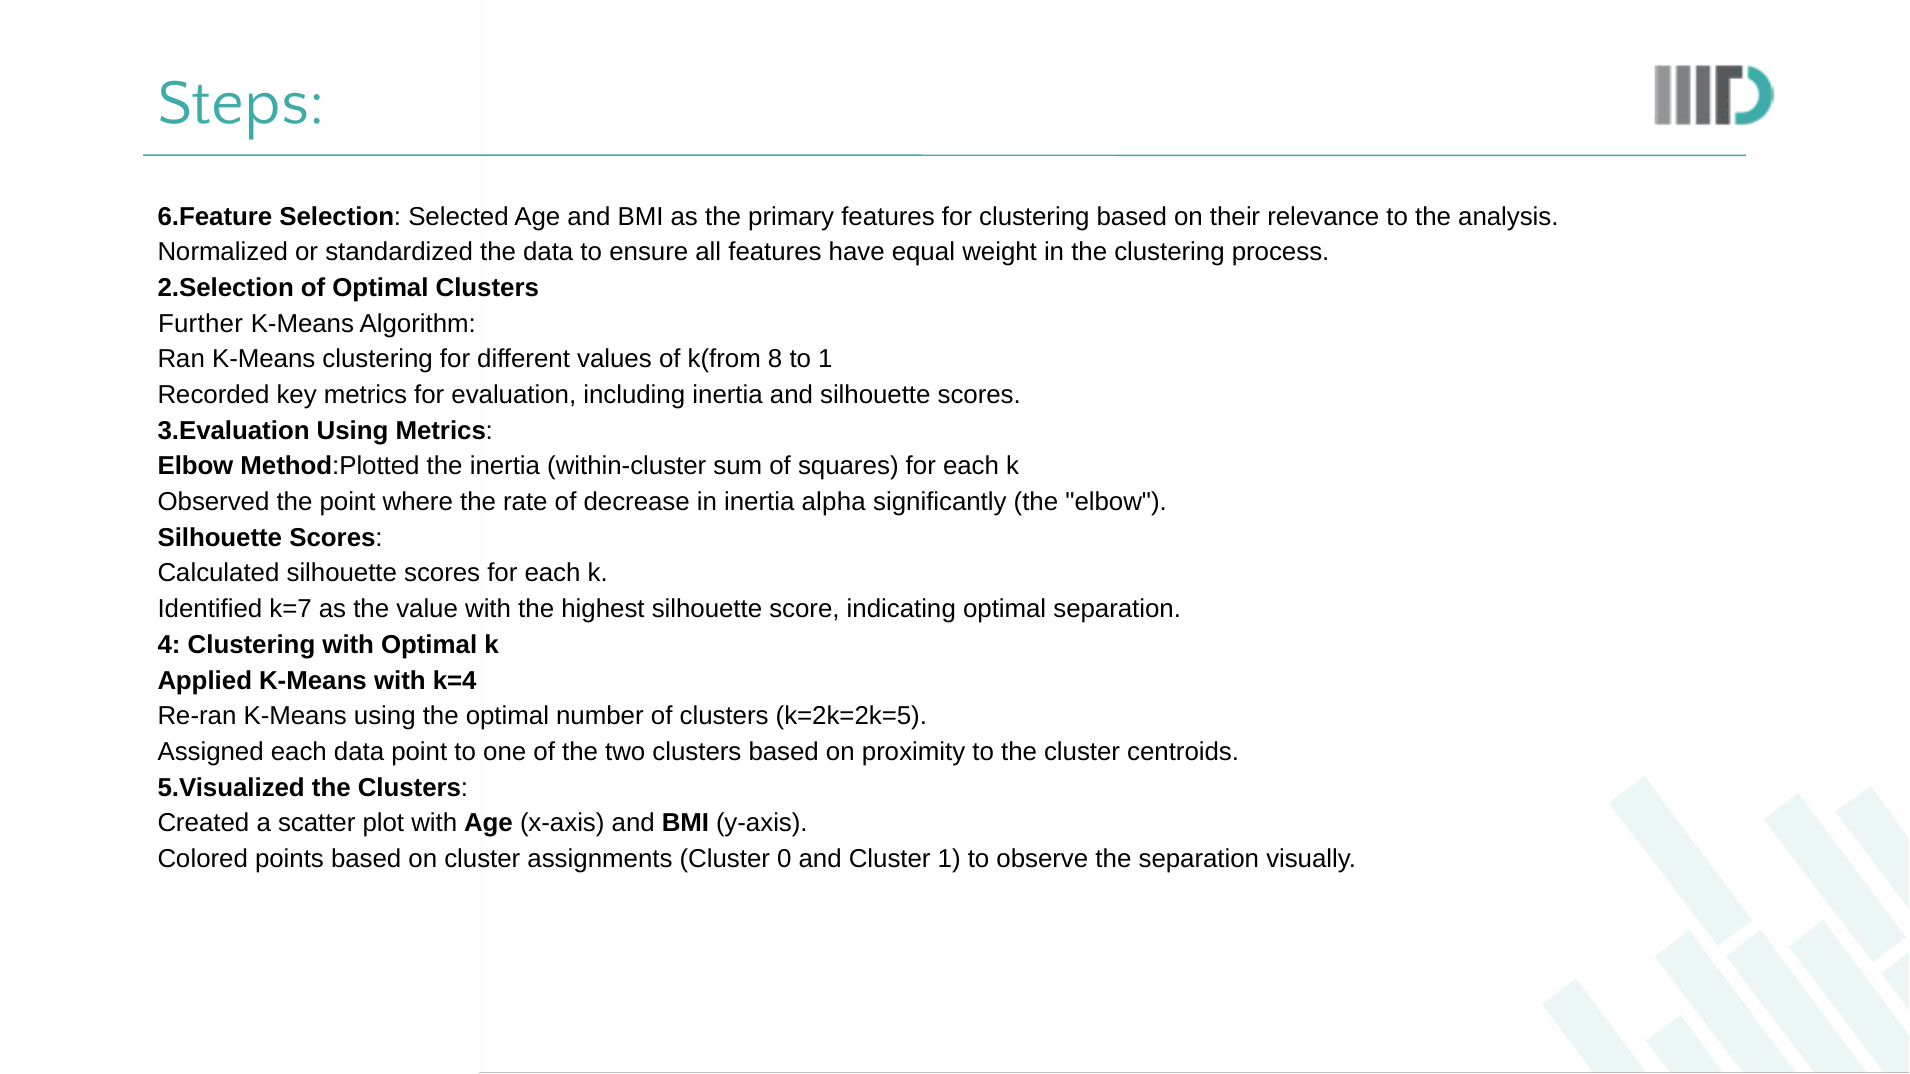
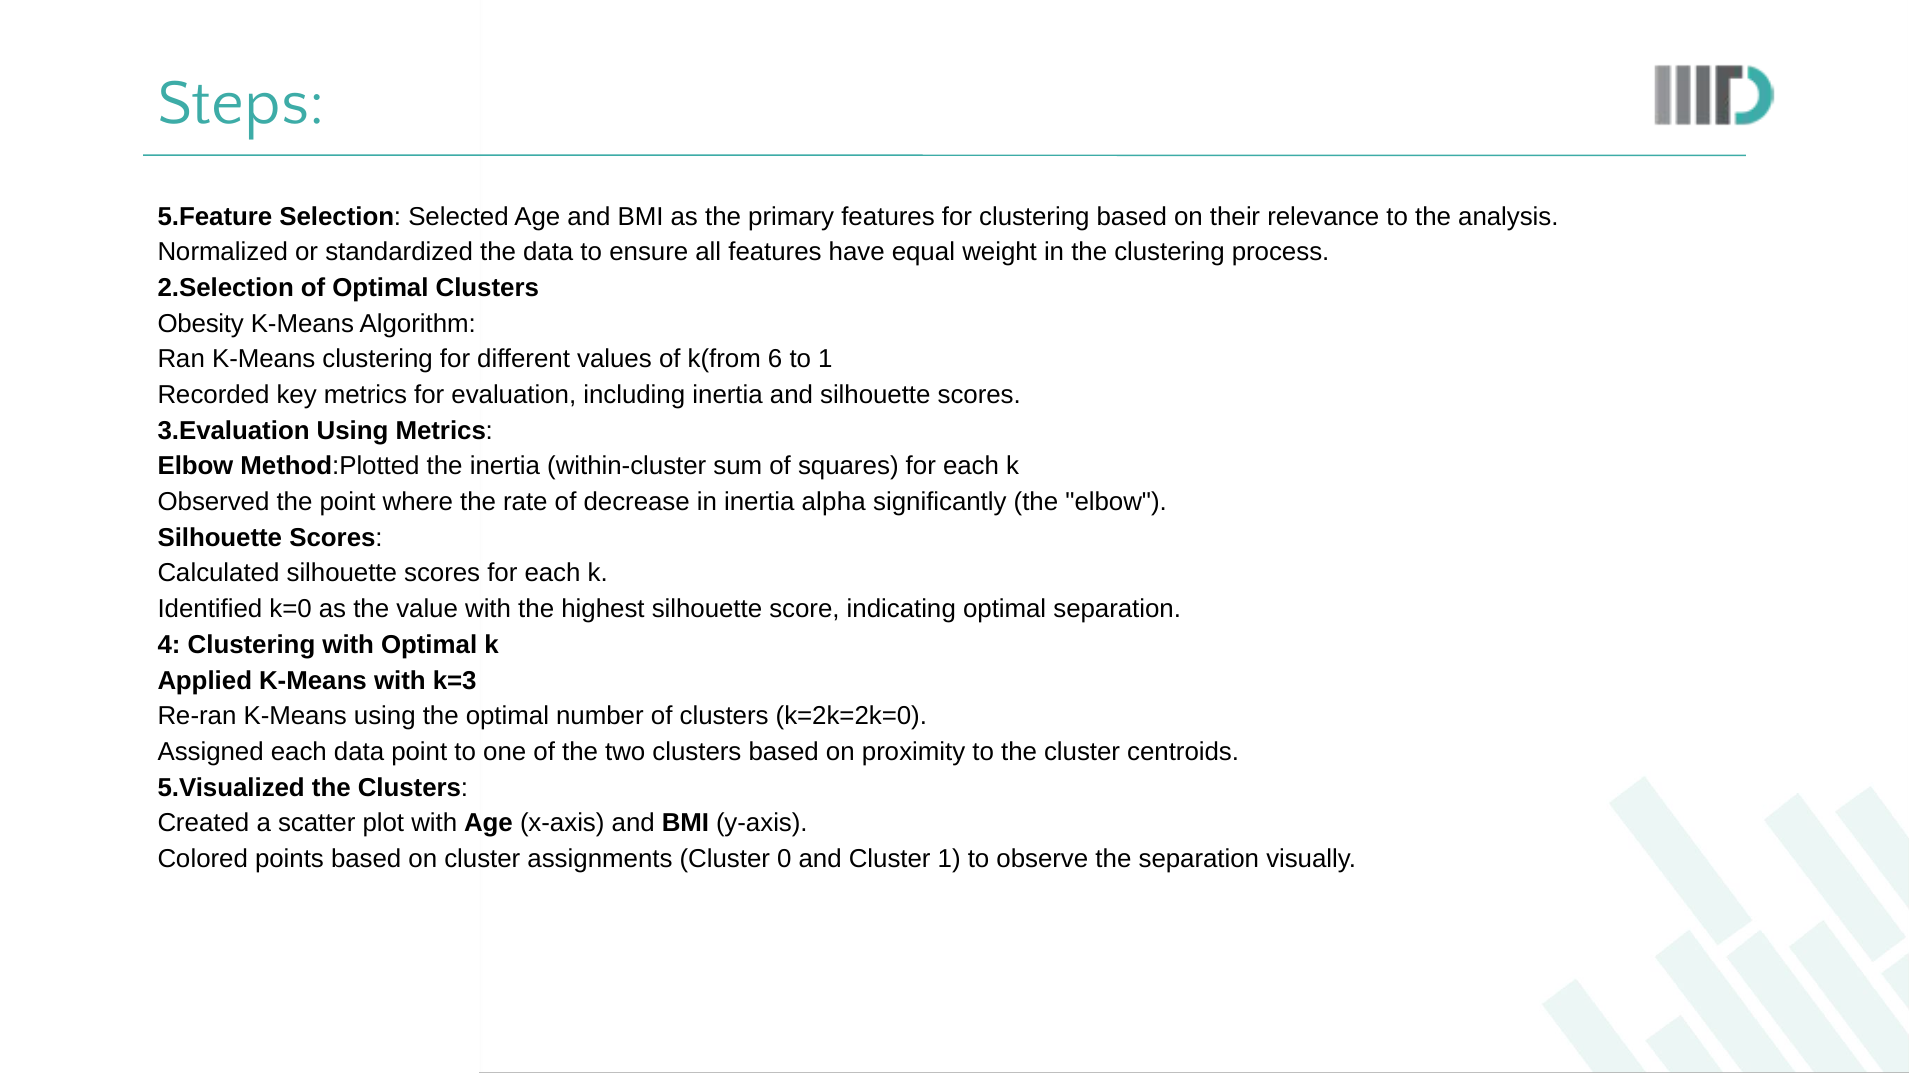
6.Feature: 6.Feature -> 5.Feature
Further: Further -> Obesity
8: 8 -> 6
k=7: k=7 -> k=0
k=4: k=4 -> k=3
k=2k=2k=5: k=2k=2k=5 -> k=2k=2k=0
